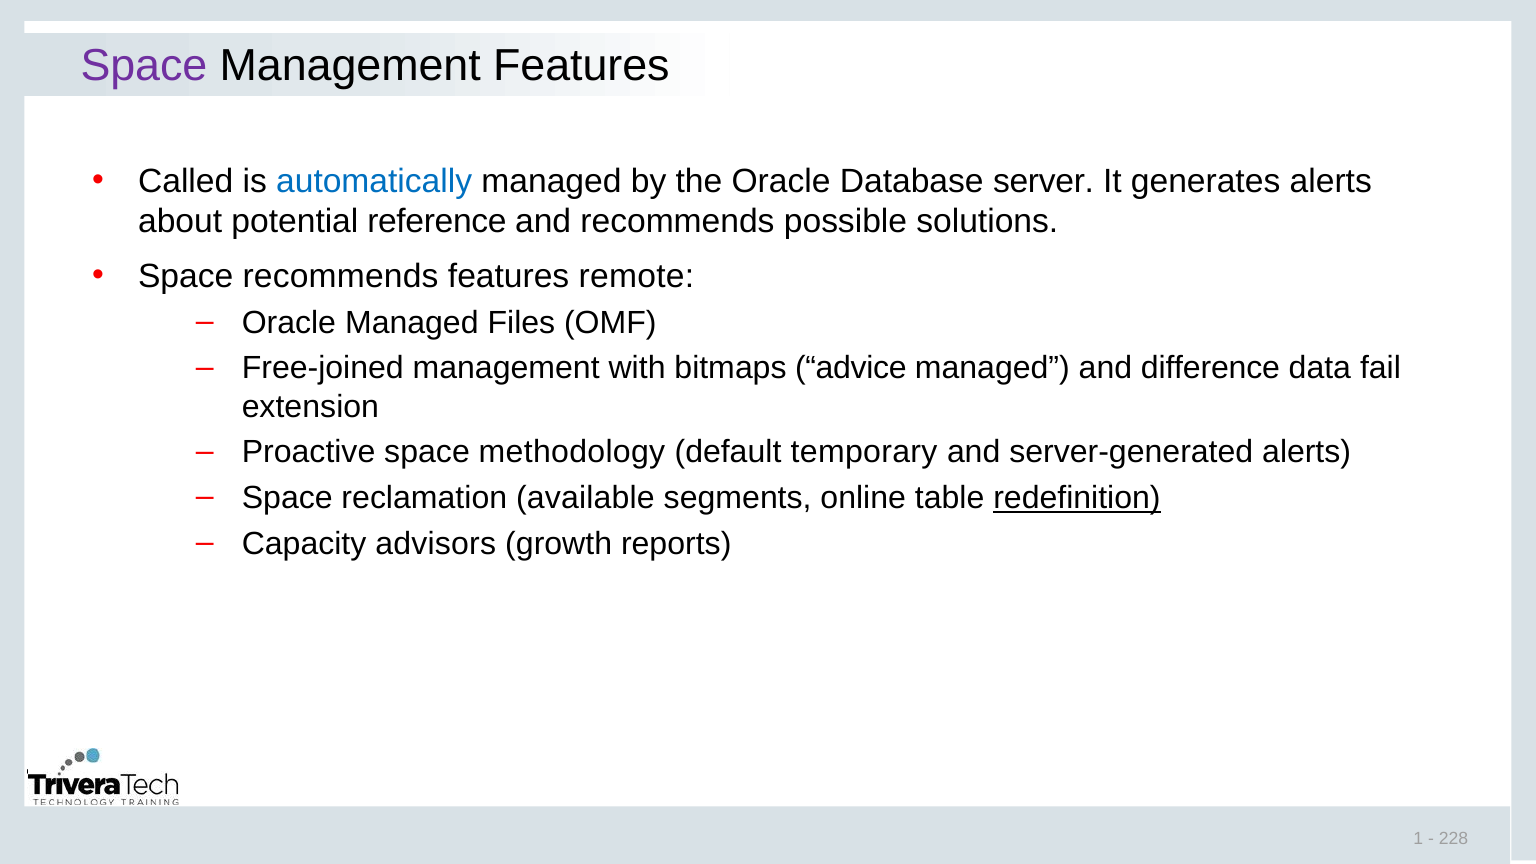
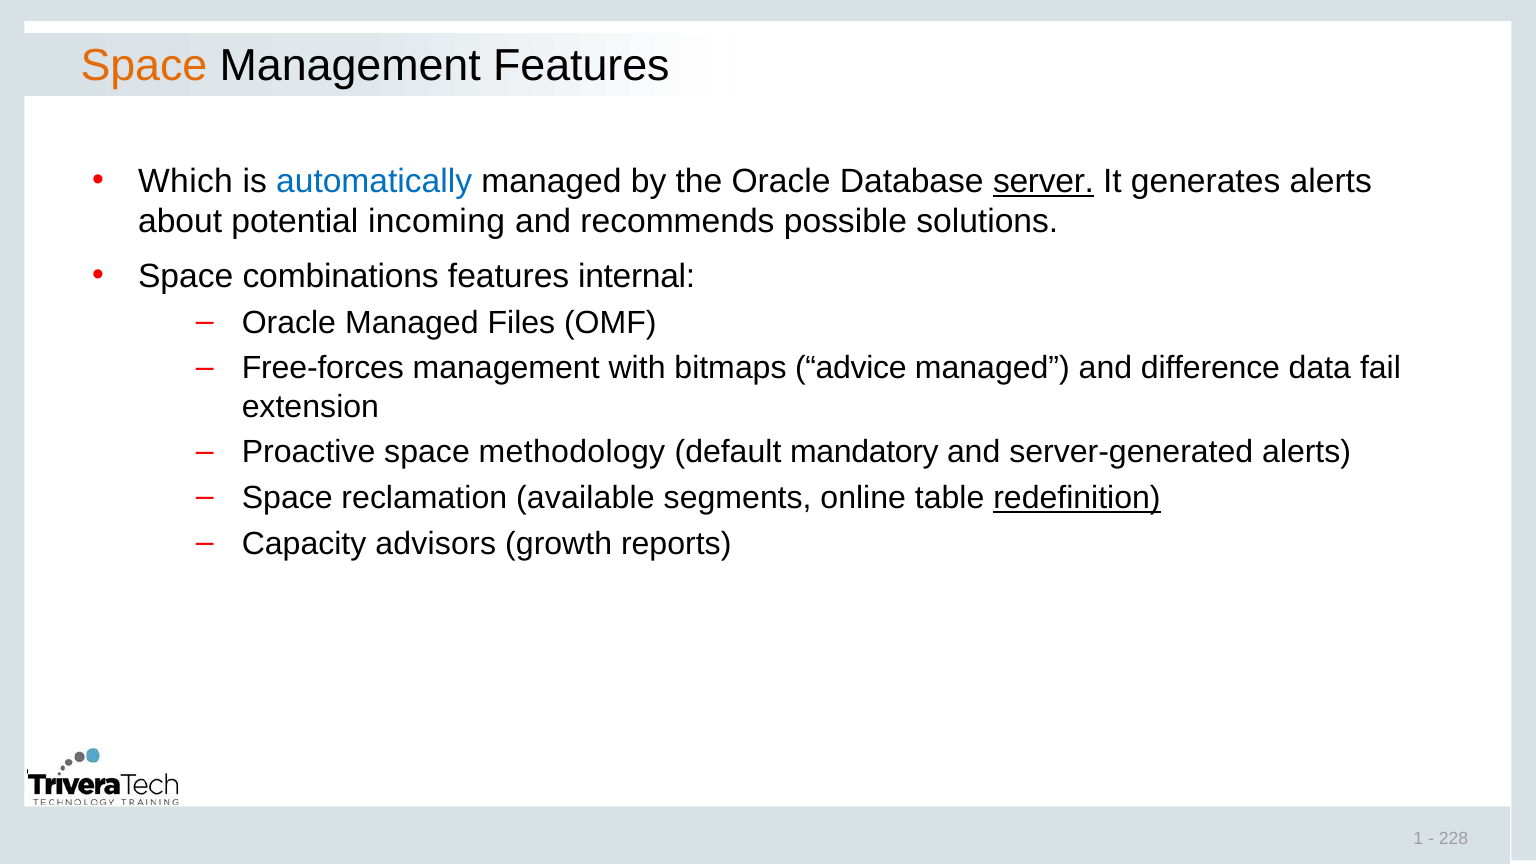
Space at (144, 66) colour: purple -> orange
Called: Called -> Which
server underline: none -> present
reference: reference -> incoming
Space recommends: recommends -> combinations
remote: remote -> internal
Free-joined: Free-joined -> Free-forces
temporary: temporary -> mandatory
